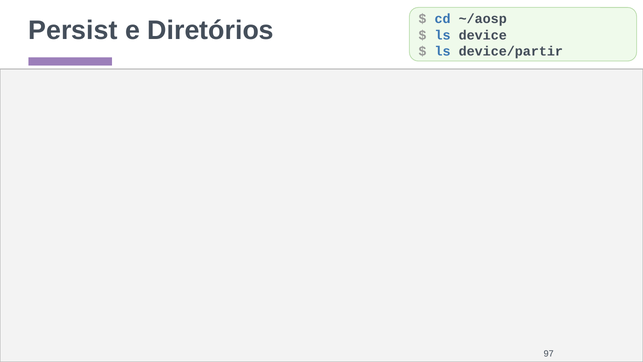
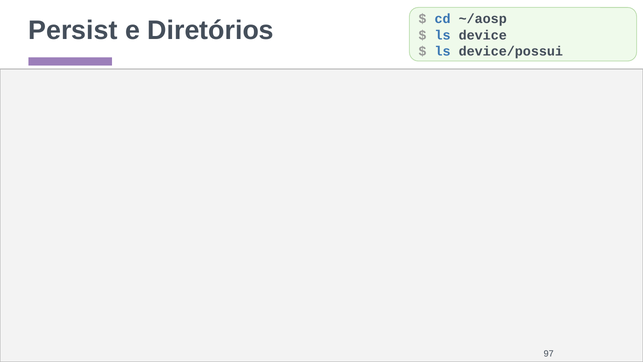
device/partir: device/partir -> device/possui
